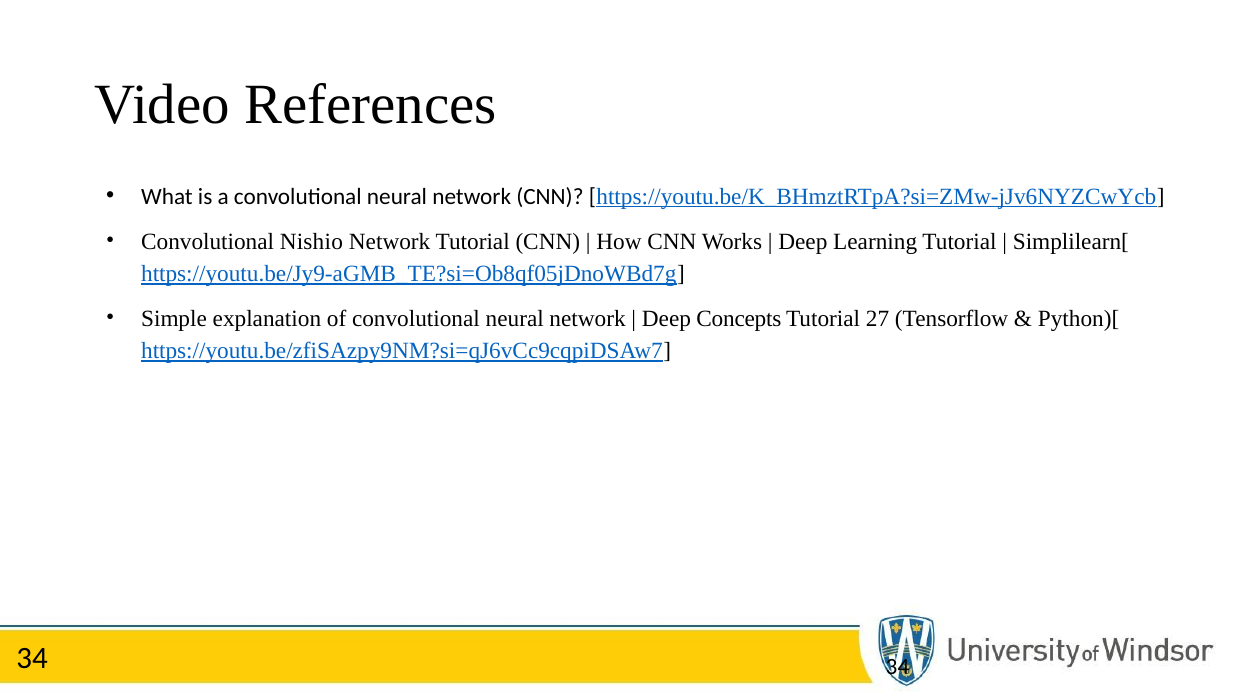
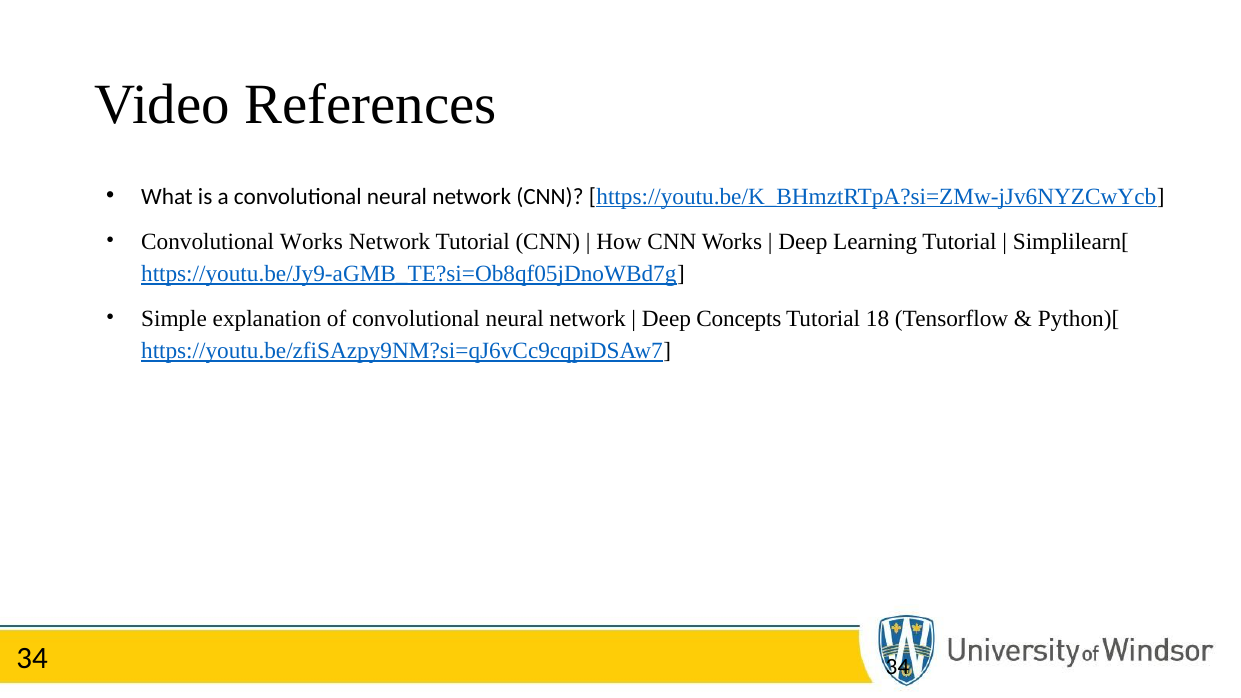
Convolutional Nishio: Nishio -> Works
27: 27 -> 18
